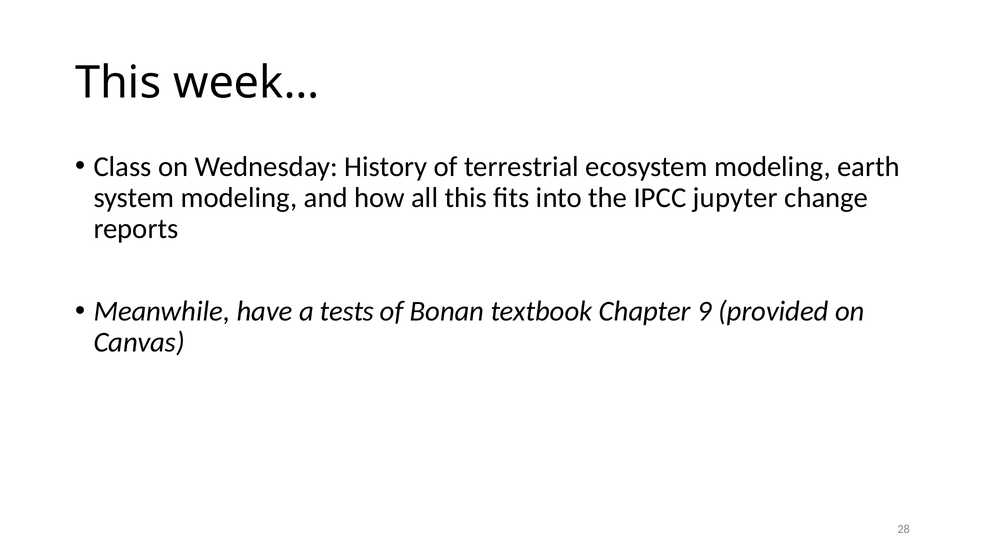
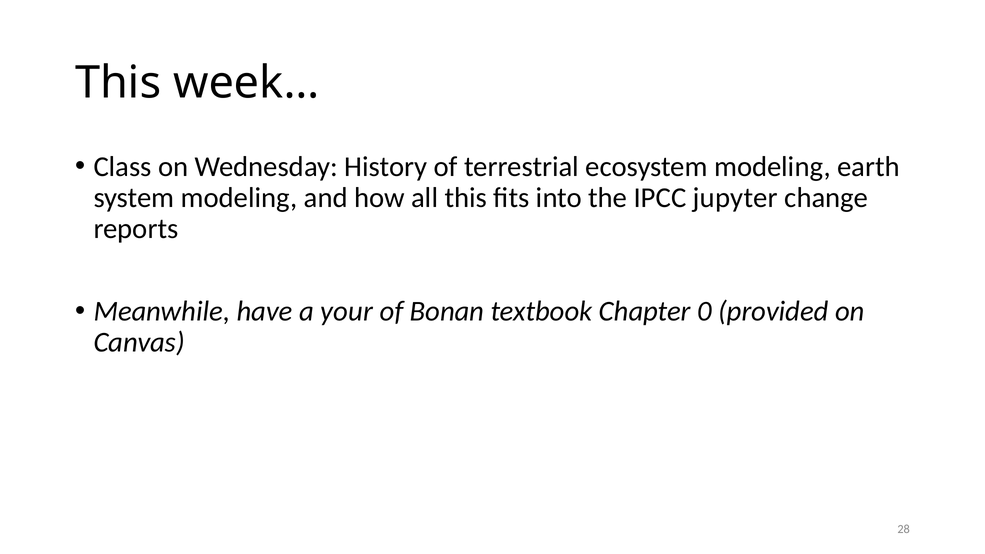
tests: tests -> your
9: 9 -> 0
